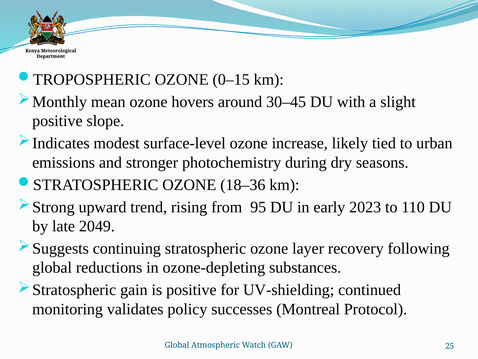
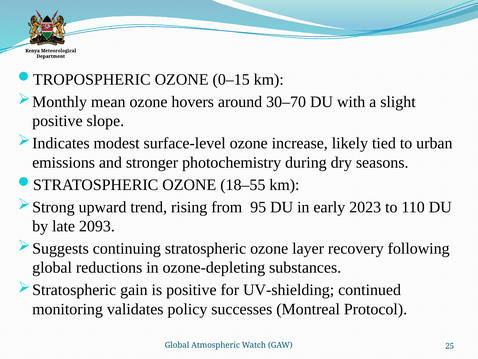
30–45: 30–45 -> 30–70
18–36: 18–36 -> 18–55
2049: 2049 -> 2093
